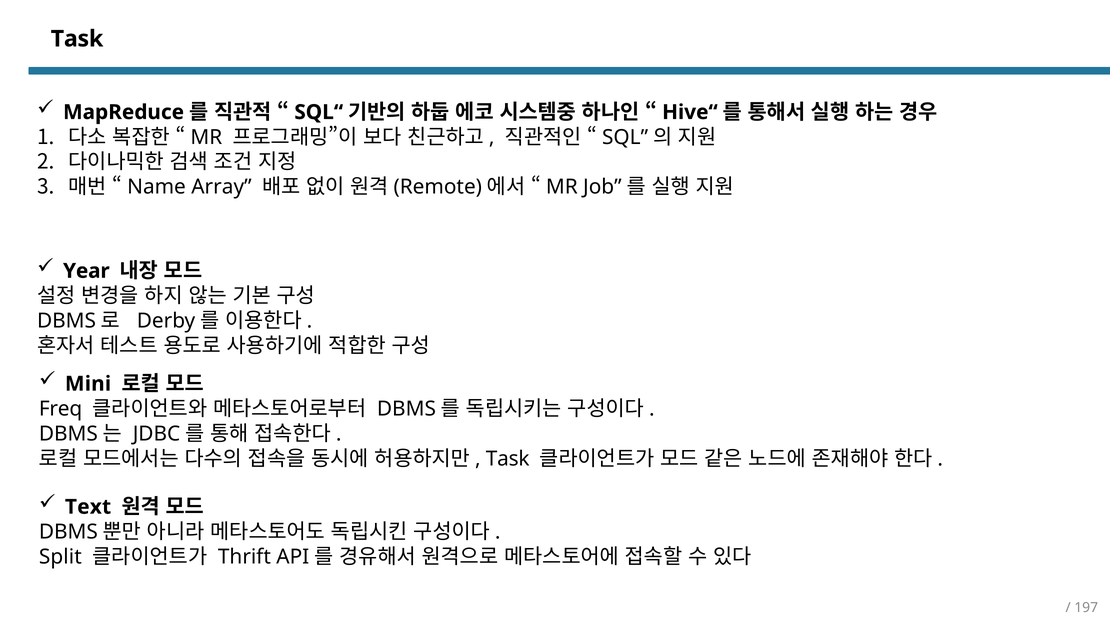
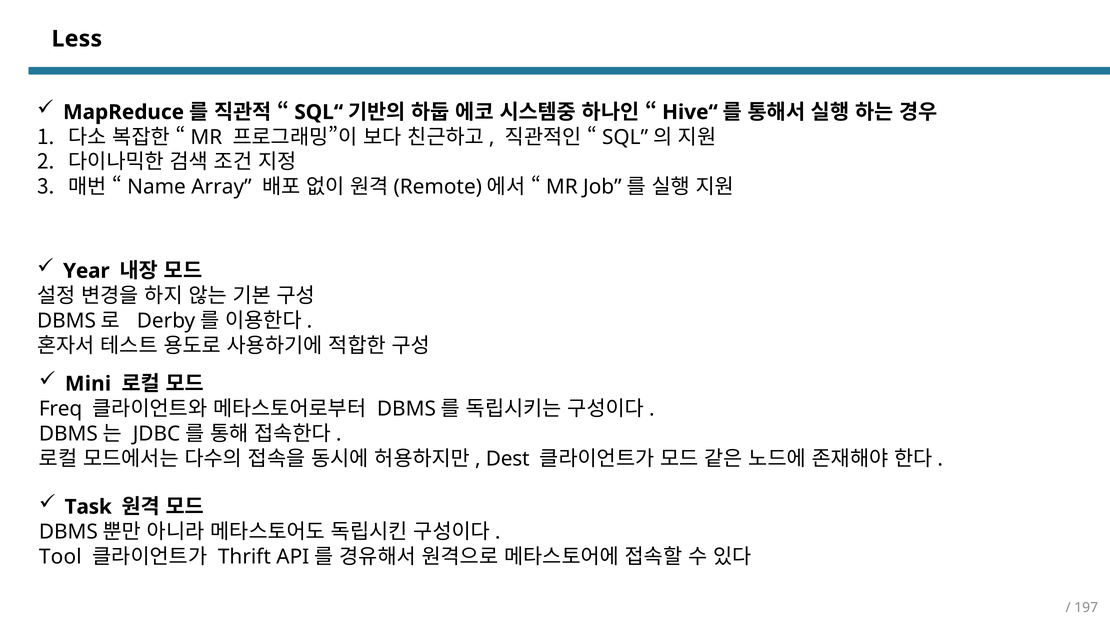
Task at (77, 39): Task -> Less
Task at (508, 459): Task -> Dest
Text: Text -> Task
Split: Split -> Tool
